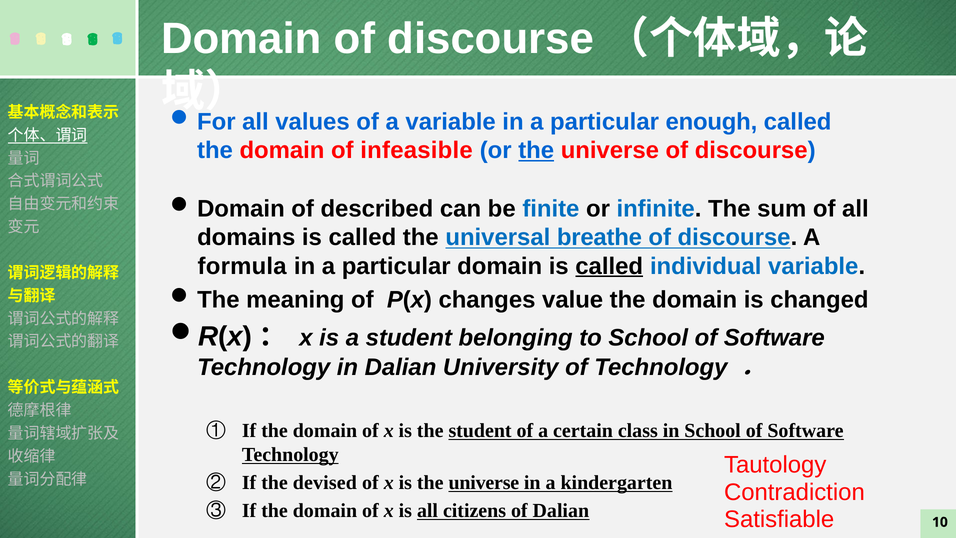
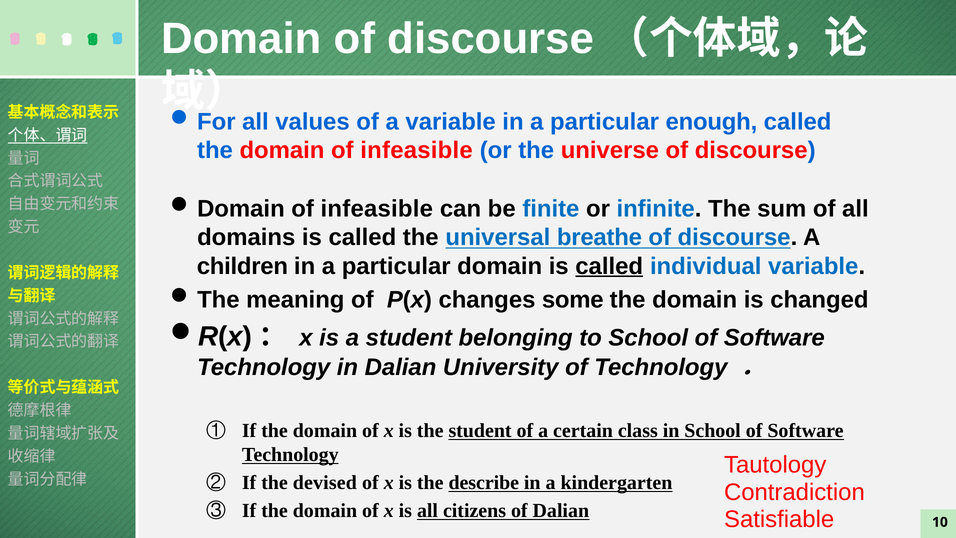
the at (536, 150) underline: present -> none
described at (377, 209): described -> infeasible
formula: formula -> children
value: value -> some
is the universe: universe -> describe
